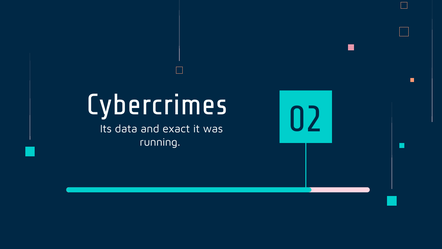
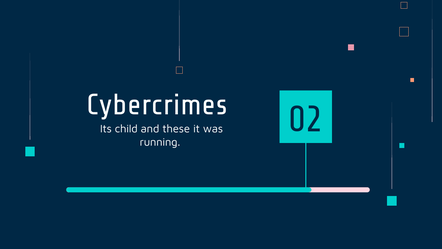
data: data -> child
exact: exact -> these
